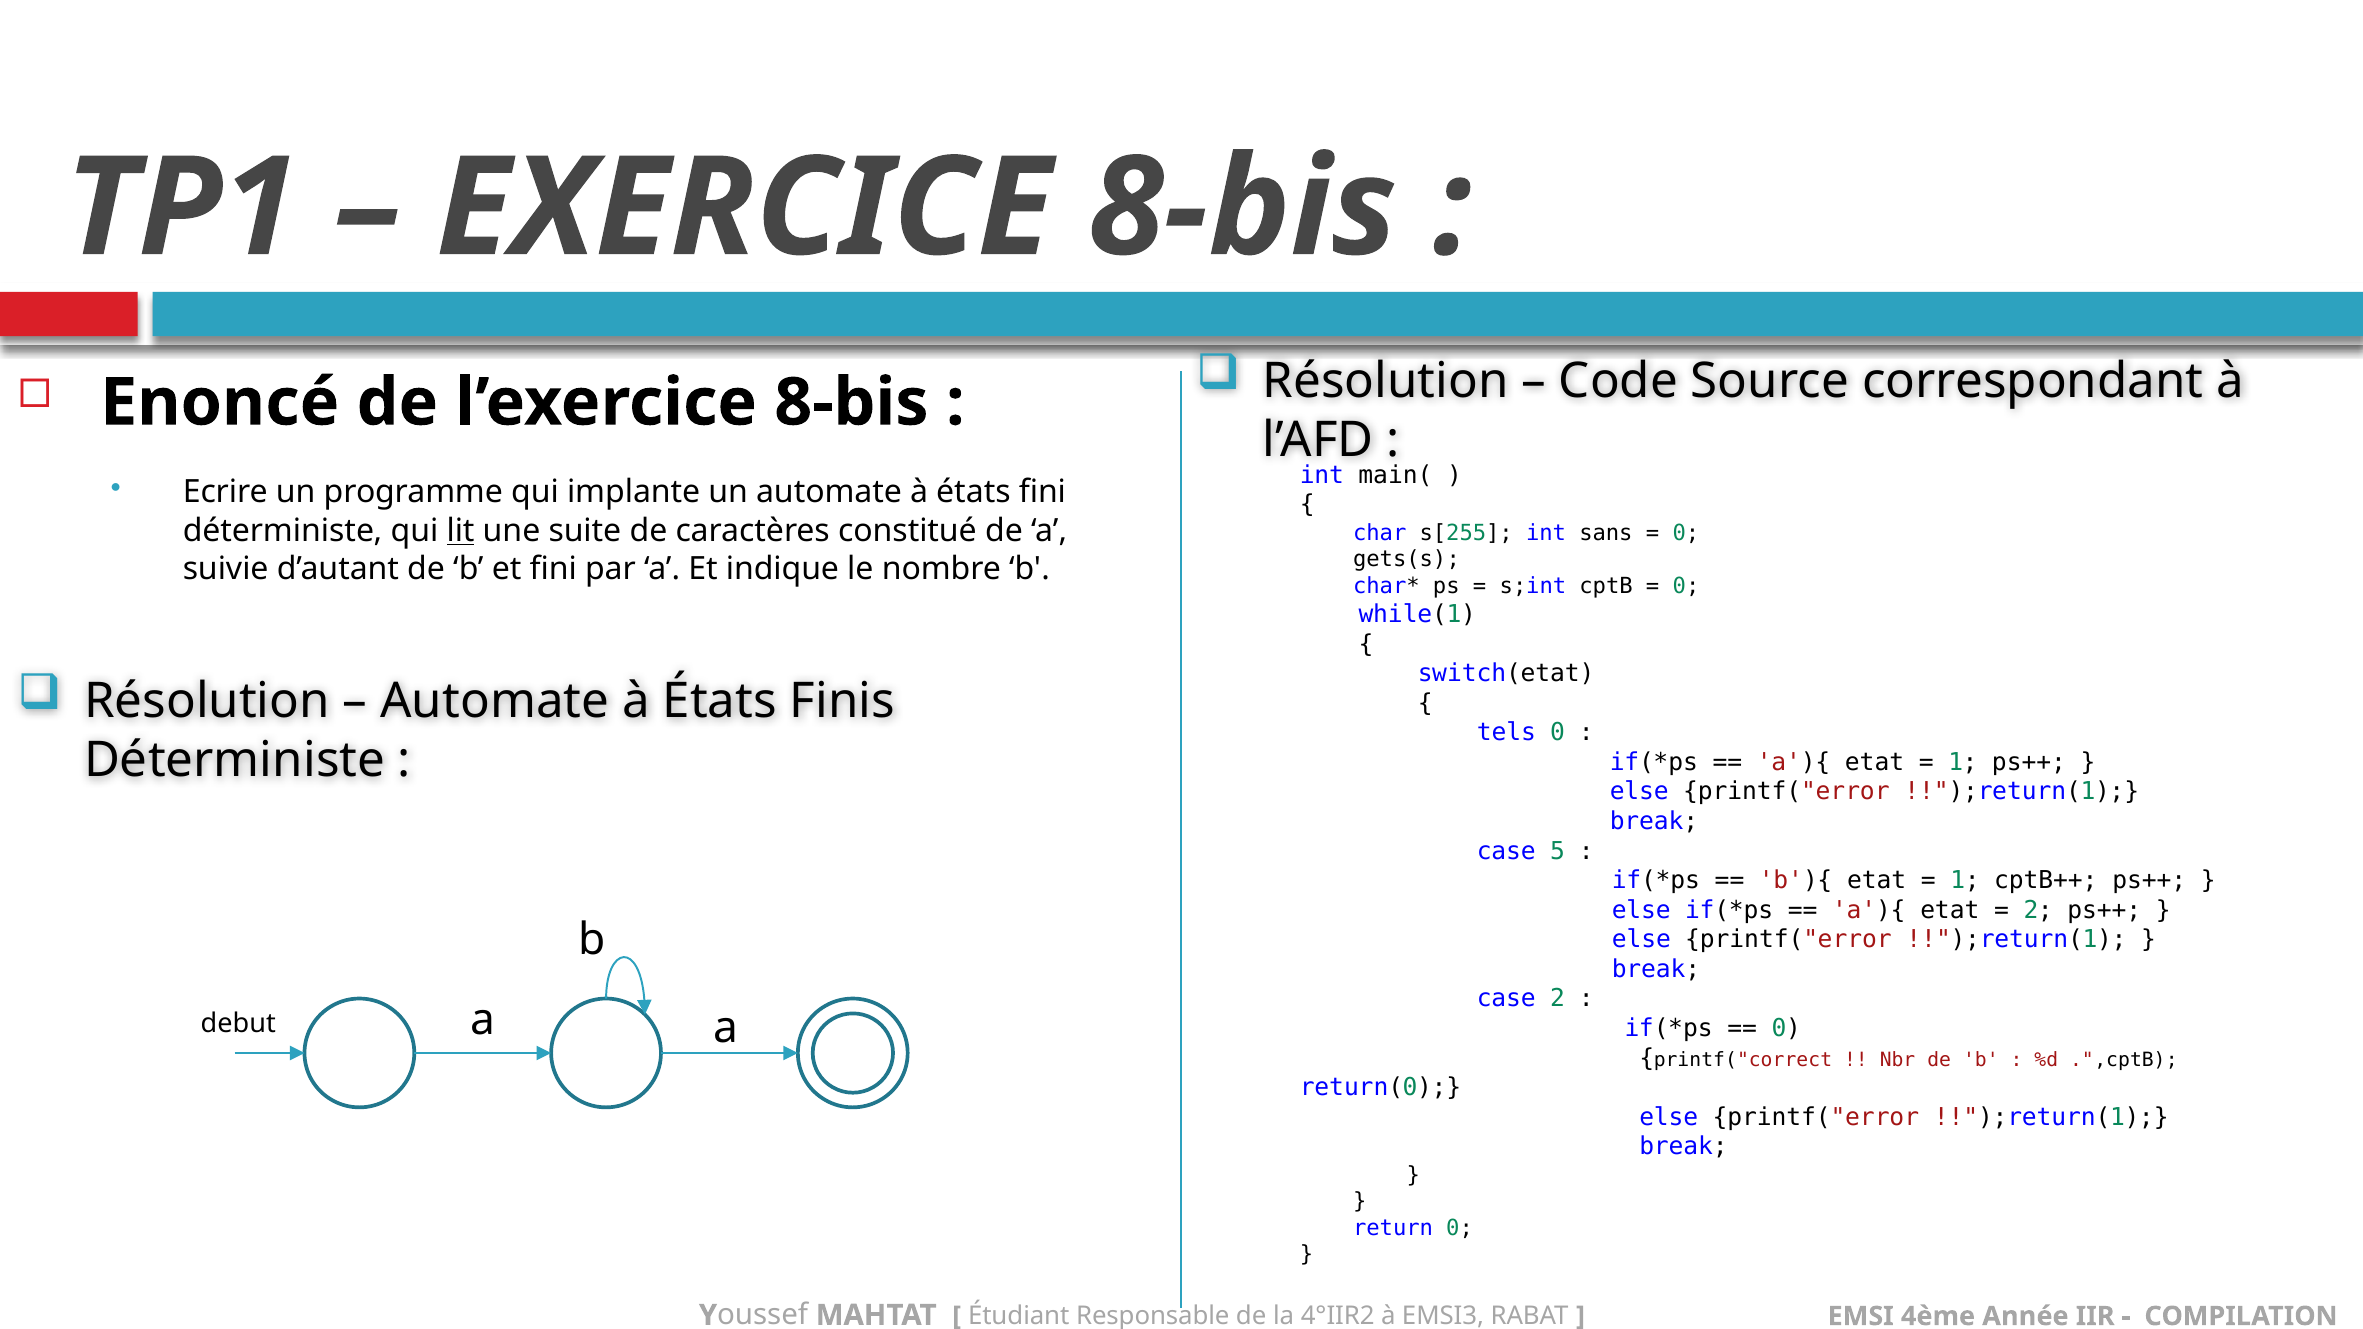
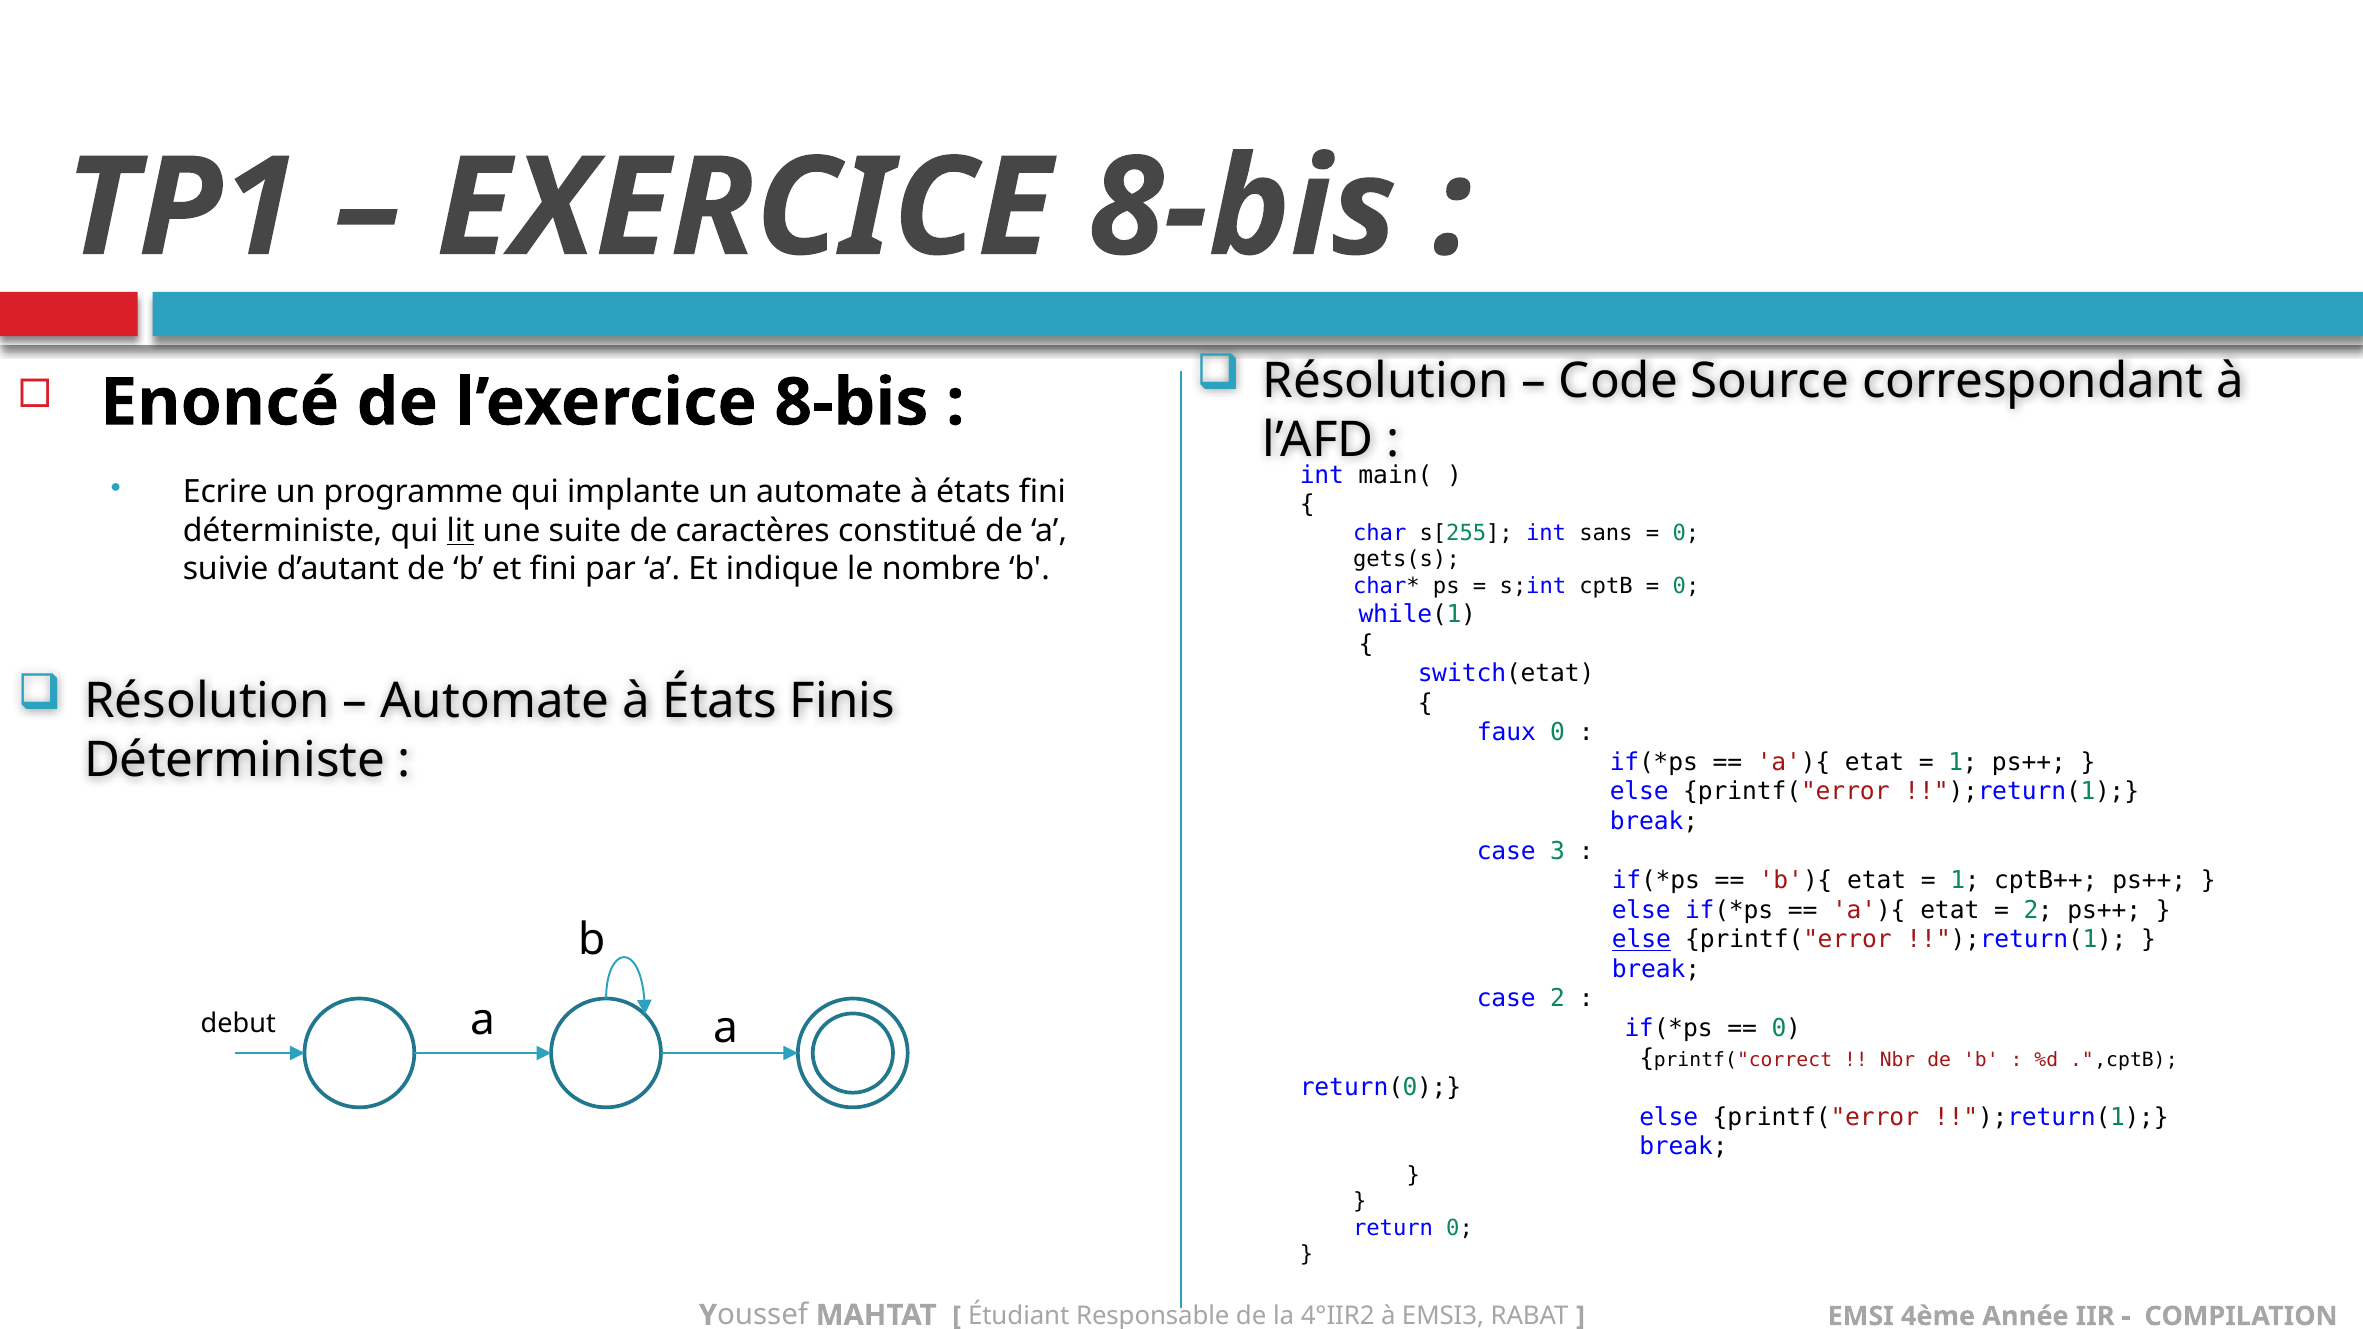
tels: tels -> faux
5: 5 -> 3
else at (1641, 940) underline: none -> present
